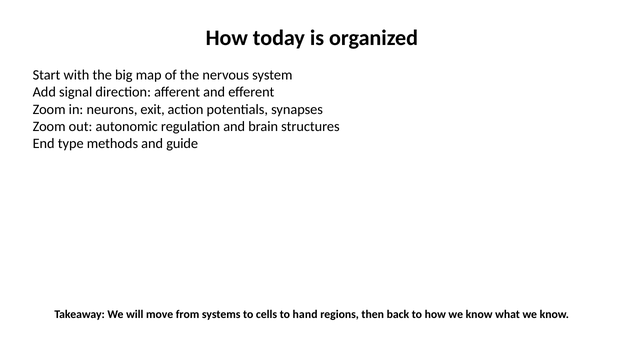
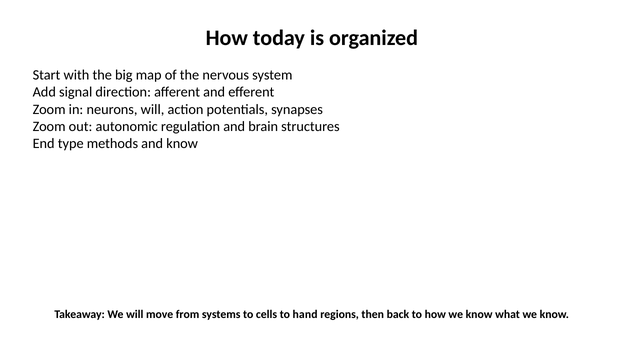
neurons exit: exit -> will
and guide: guide -> know
